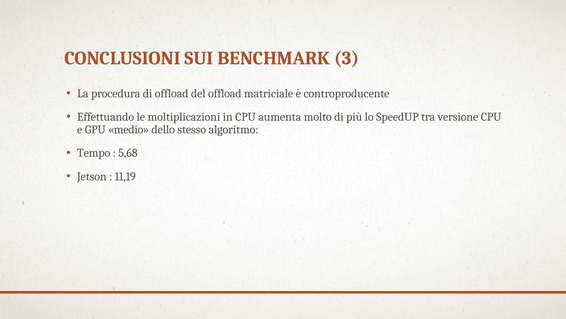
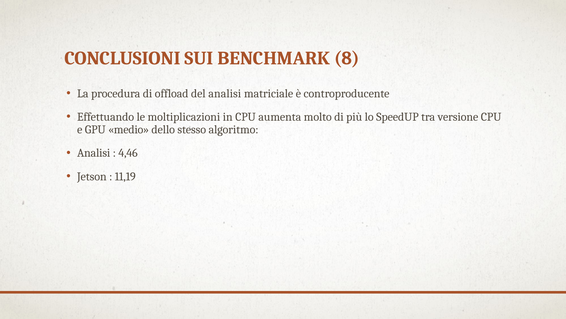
3: 3 -> 8
del offload: offload -> analisi
Tempo at (94, 153): Tempo -> Analisi
5,68: 5,68 -> 4,46
